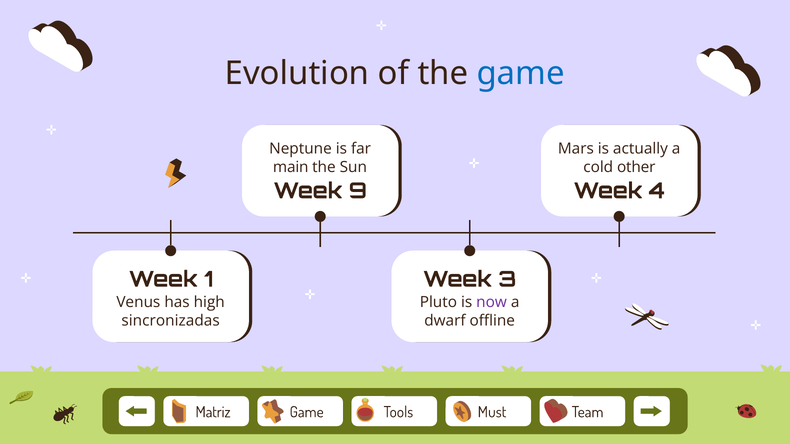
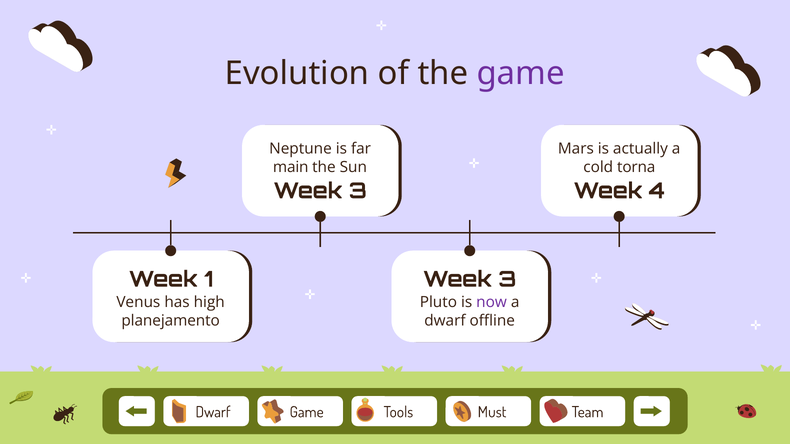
game at (521, 73) colour: blue -> purple
other: other -> torna
9 at (358, 191): 9 -> 3
sincronizadas: sincronizadas -> planejamento
Matriz at (213, 413): Matriz -> Dwarf
